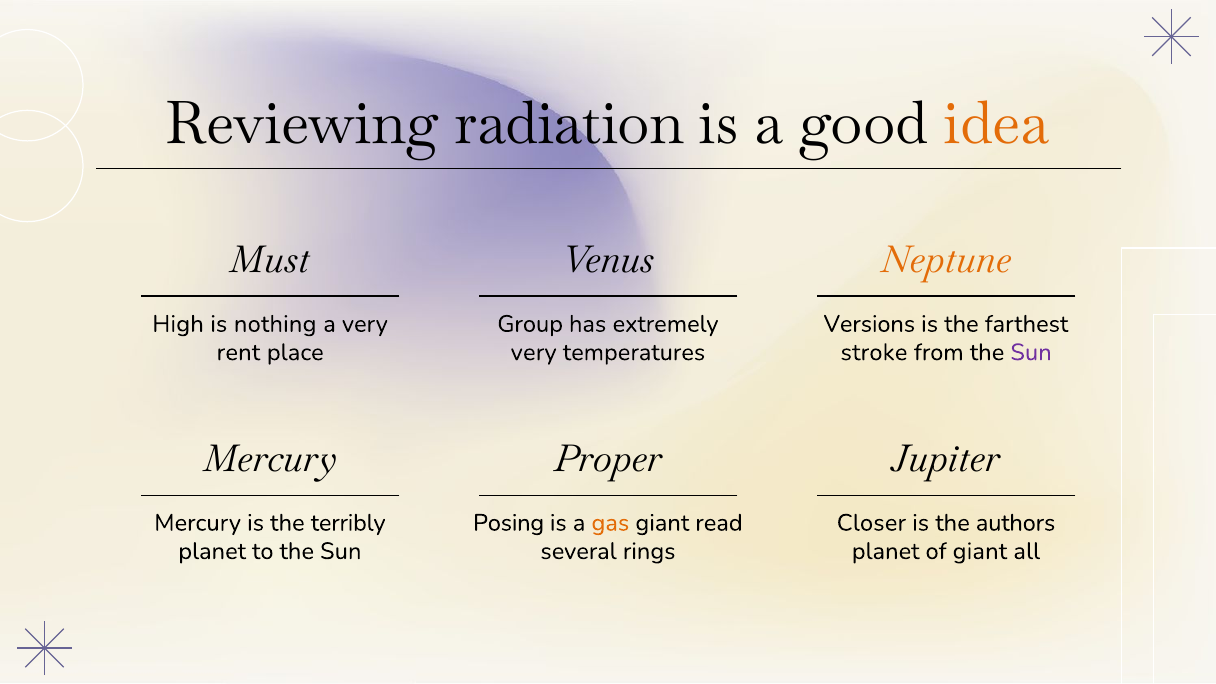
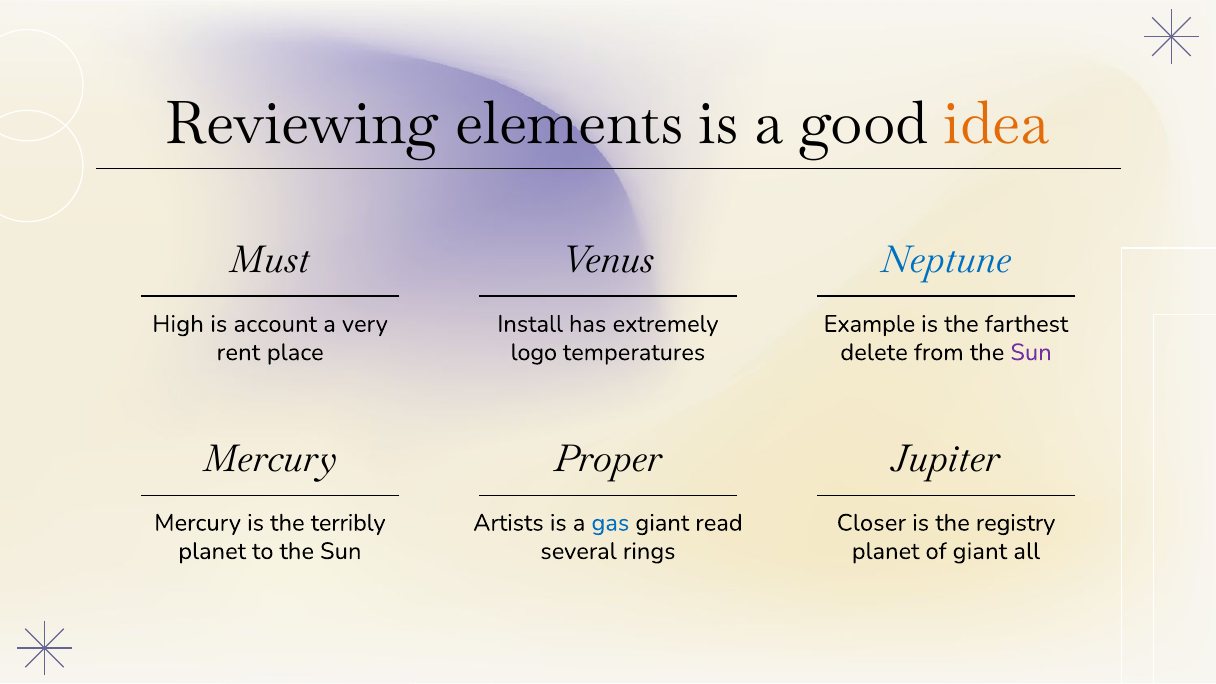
radiation: radiation -> elements
Neptune colour: orange -> blue
nothing: nothing -> account
Group: Group -> Install
Versions: Versions -> Example
very at (534, 352): very -> logo
stroke: stroke -> delete
Posing: Posing -> Artists
gas colour: orange -> blue
authors: authors -> registry
